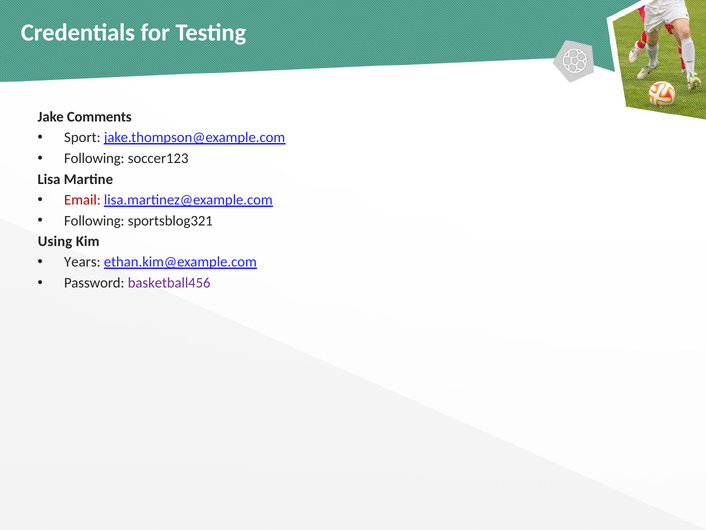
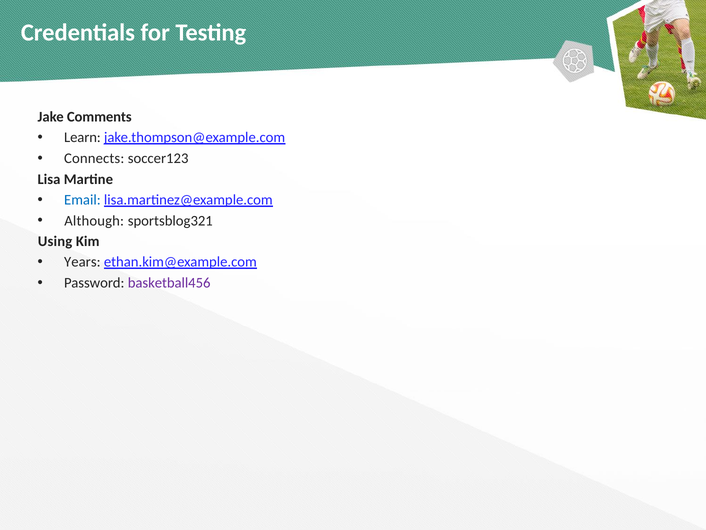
Sport: Sport -> Learn
Following at (94, 158): Following -> Connects
Email colour: red -> blue
Following at (94, 221): Following -> Although
